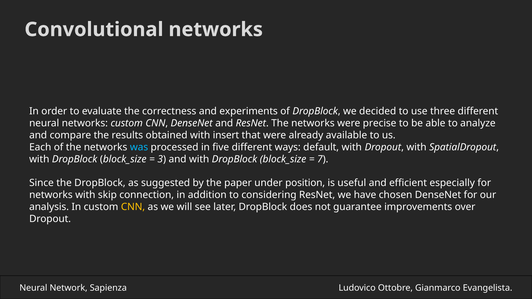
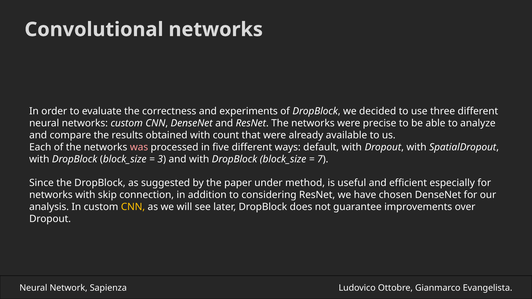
insert: insert -> count
was colour: light blue -> pink
position: position -> method
